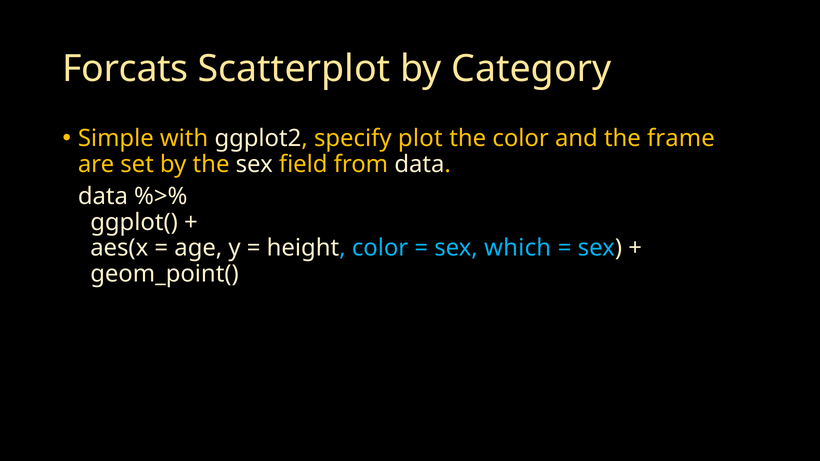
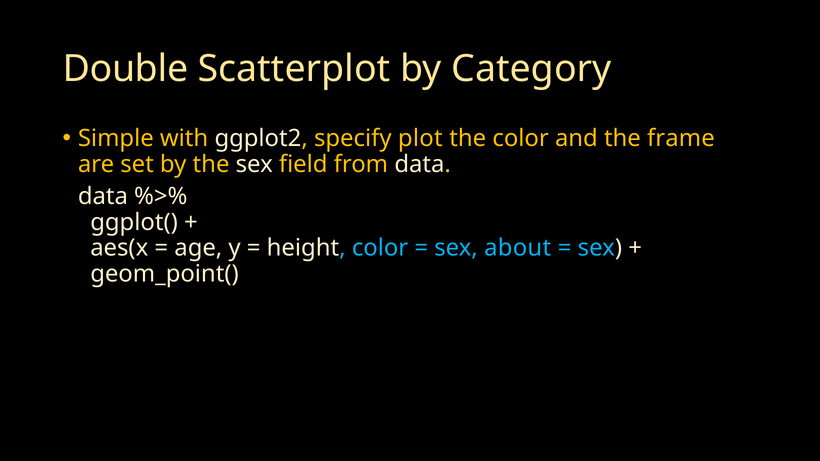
Forcats: Forcats -> Double
which: which -> about
